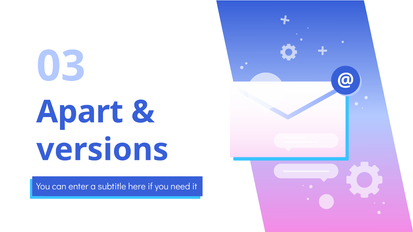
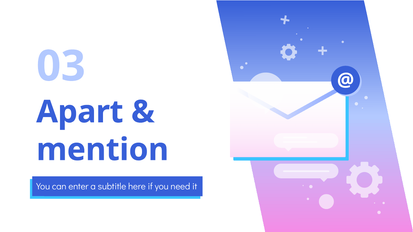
versions: versions -> mention
